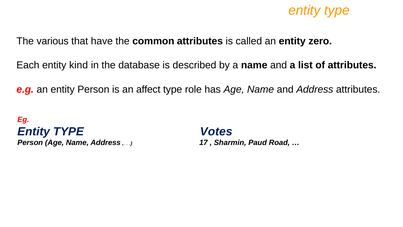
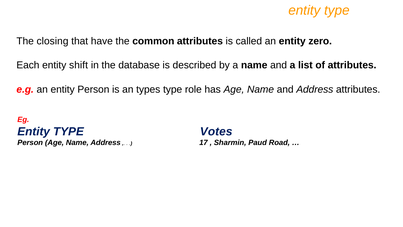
various: various -> closing
kind: kind -> shift
affect: affect -> types
